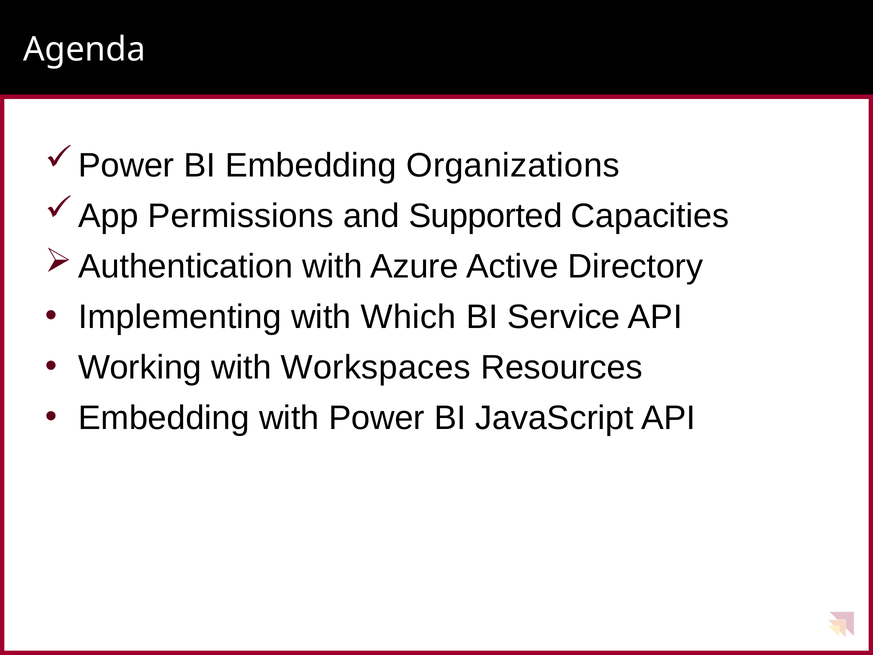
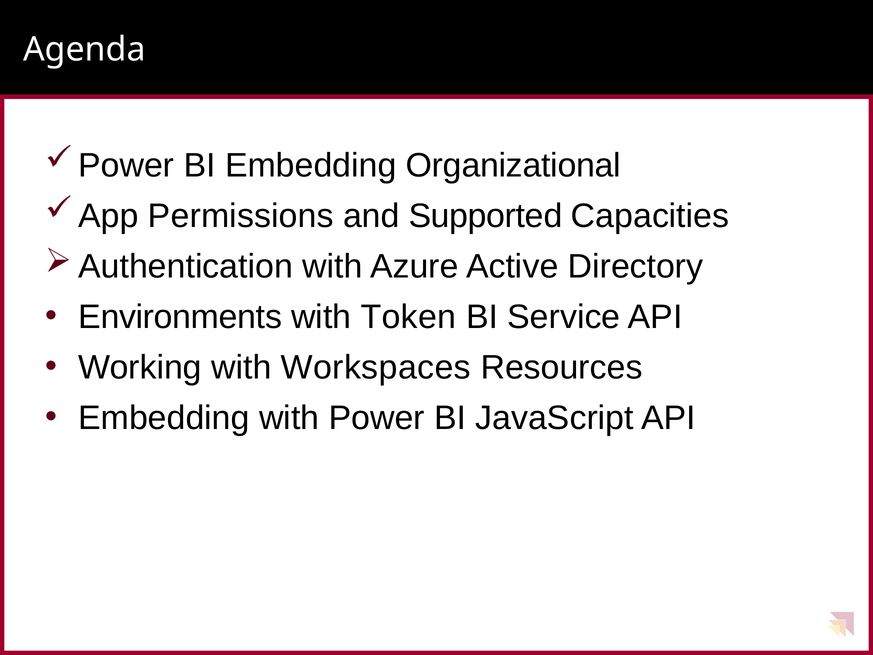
Organizations: Organizations -> Organizational
Implementing: Implementing -> Environments
Which: Which -> Token
